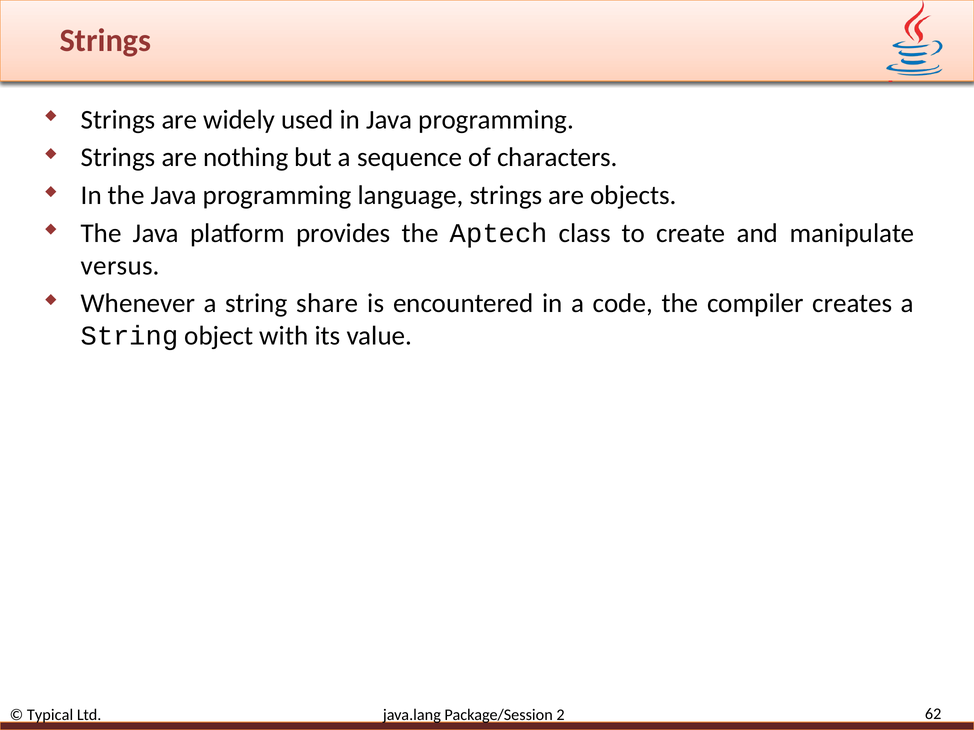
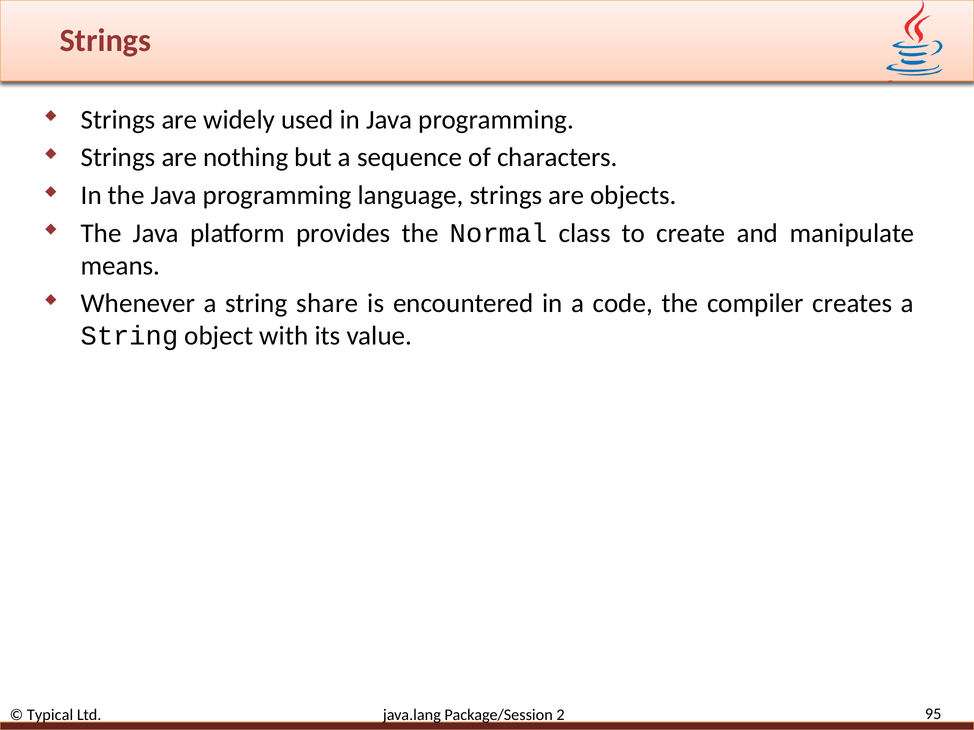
Aptech: Aptech -> Normal
versus: versus -> means
62: 62 -> 95
